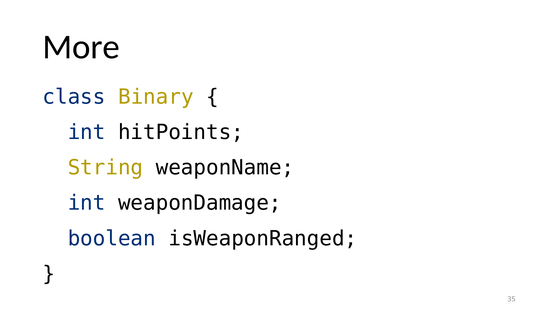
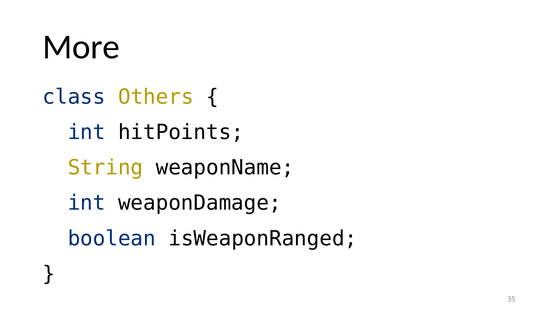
Binary: Binary -> Others
